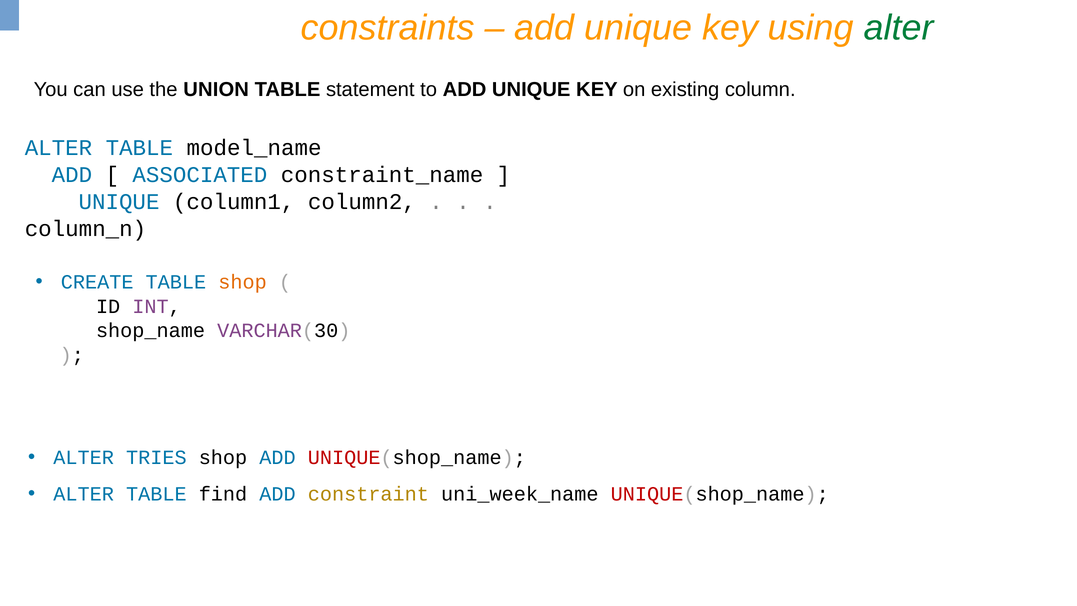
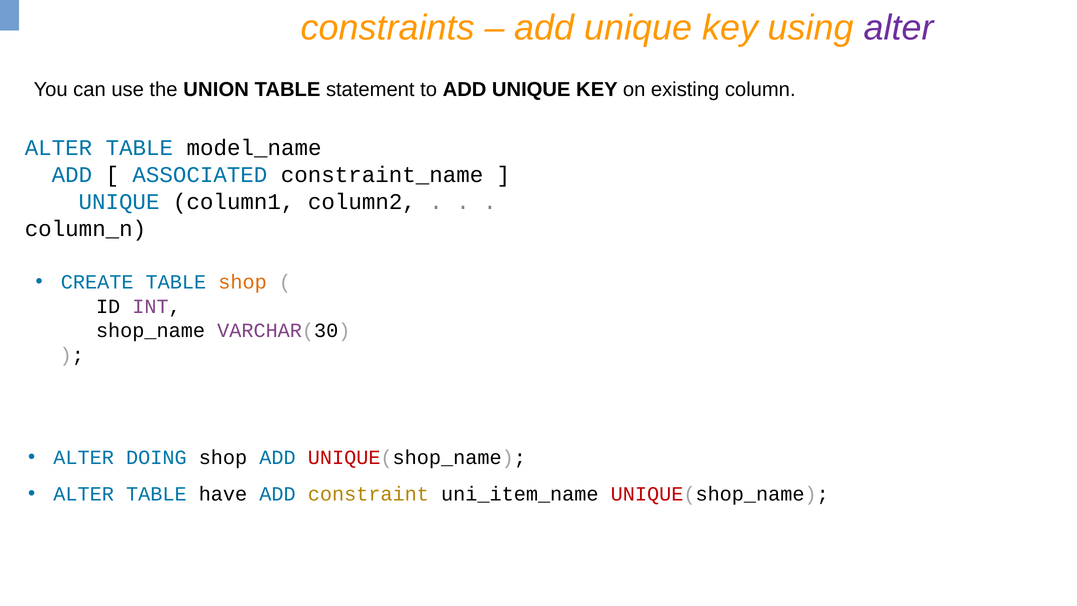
alter at (899, 28) colour: green -> purple
TRIES: TRIES -> DOING
find: find -> have
uni_week_name: uni_week_name -> uni_item_name
